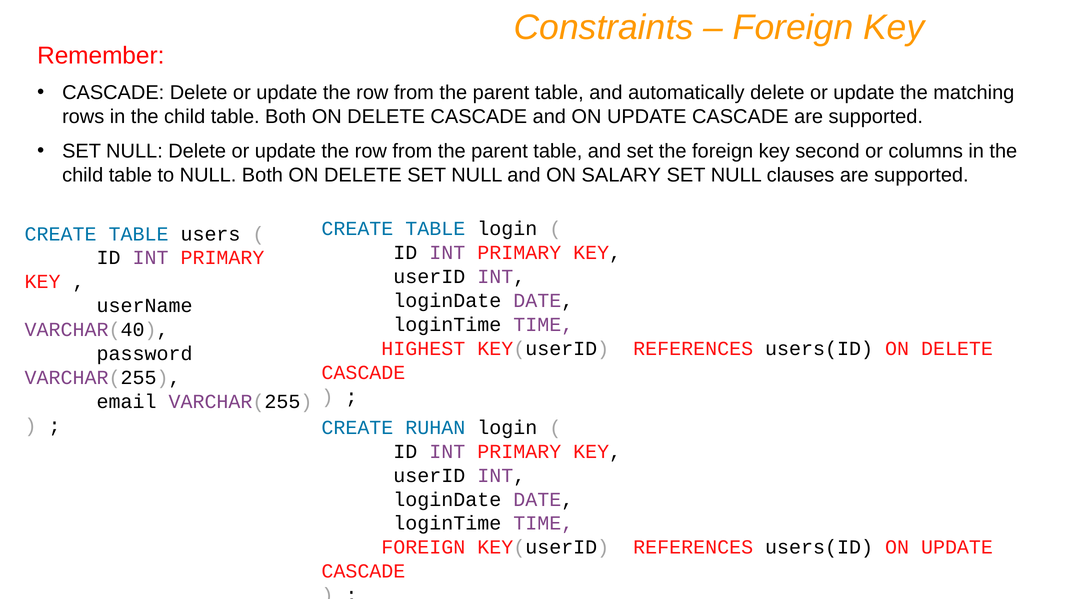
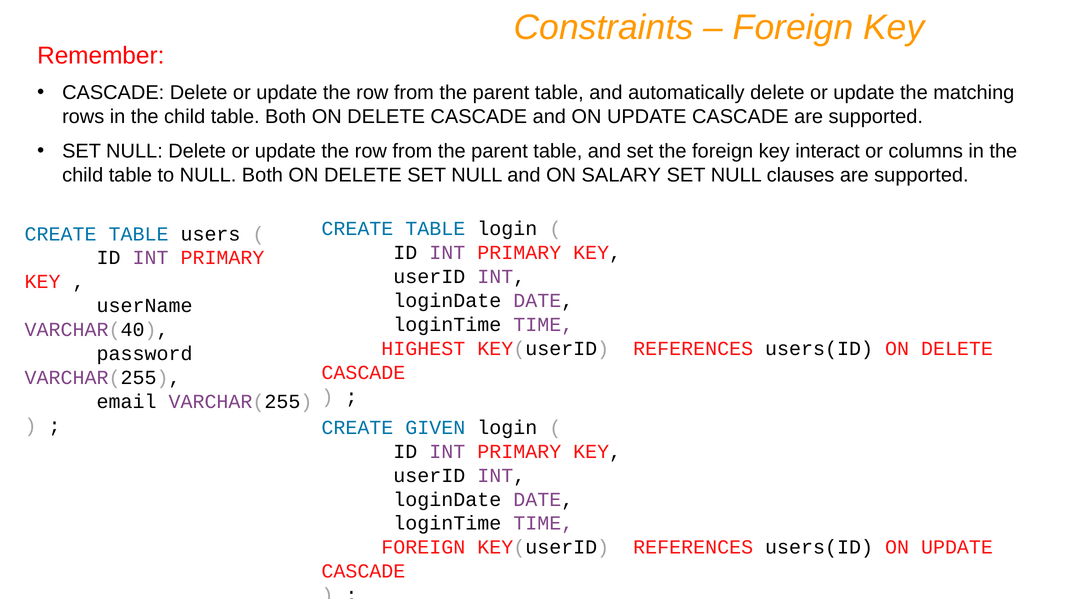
second: second -> interact
RUHAN: RUHAN -> GIVEN
